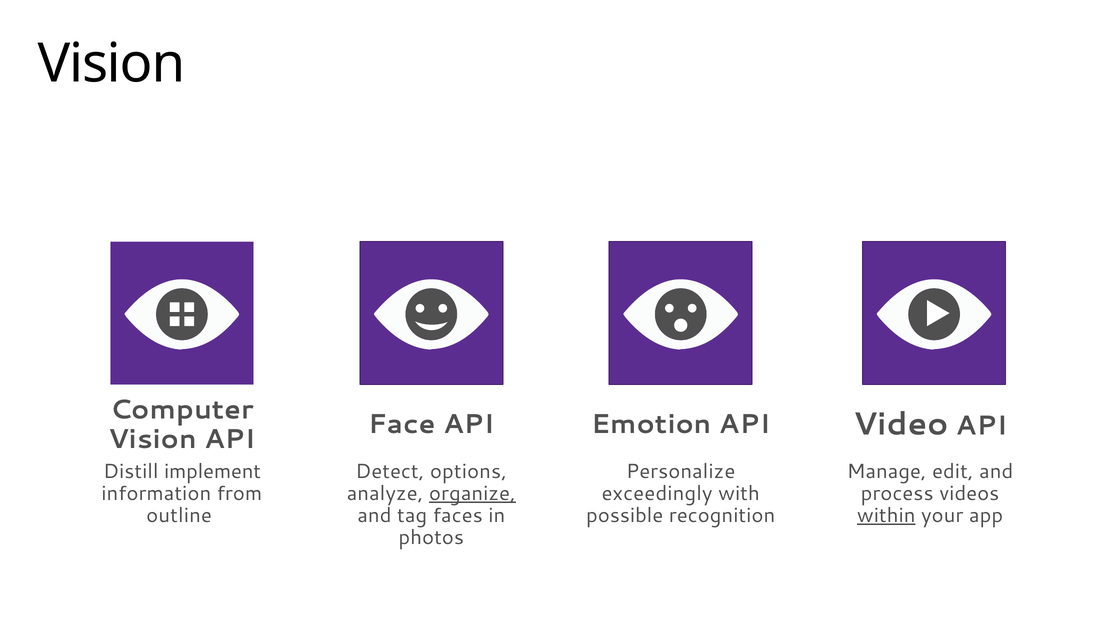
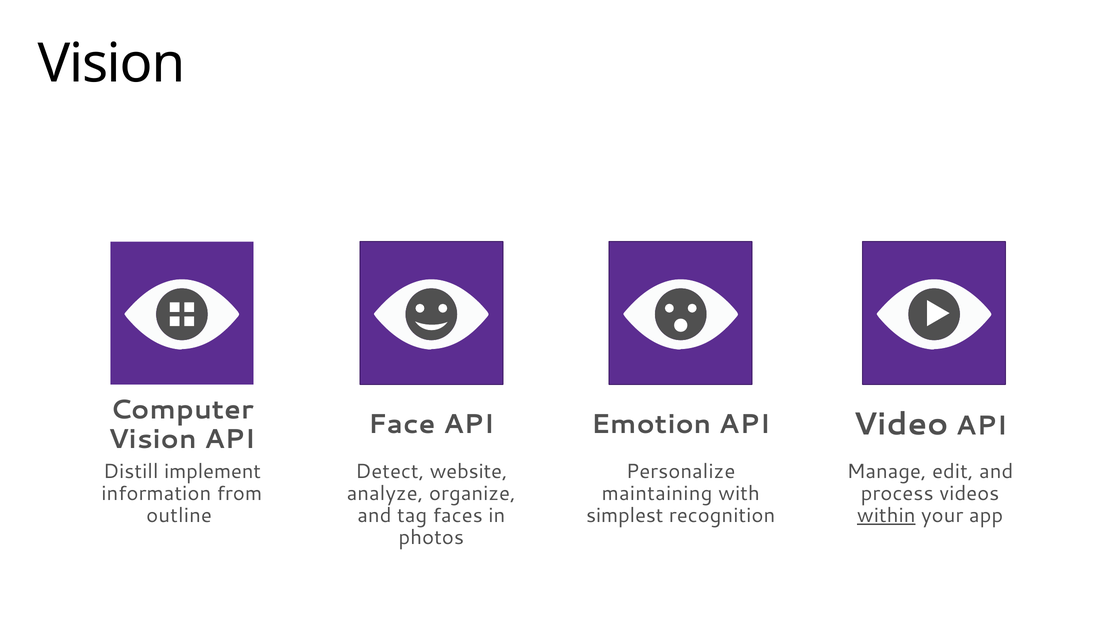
options: options -> website
organize underline: present -> none
exceedingly: exceedingly -> maintaining
possible: possible -> simplest
